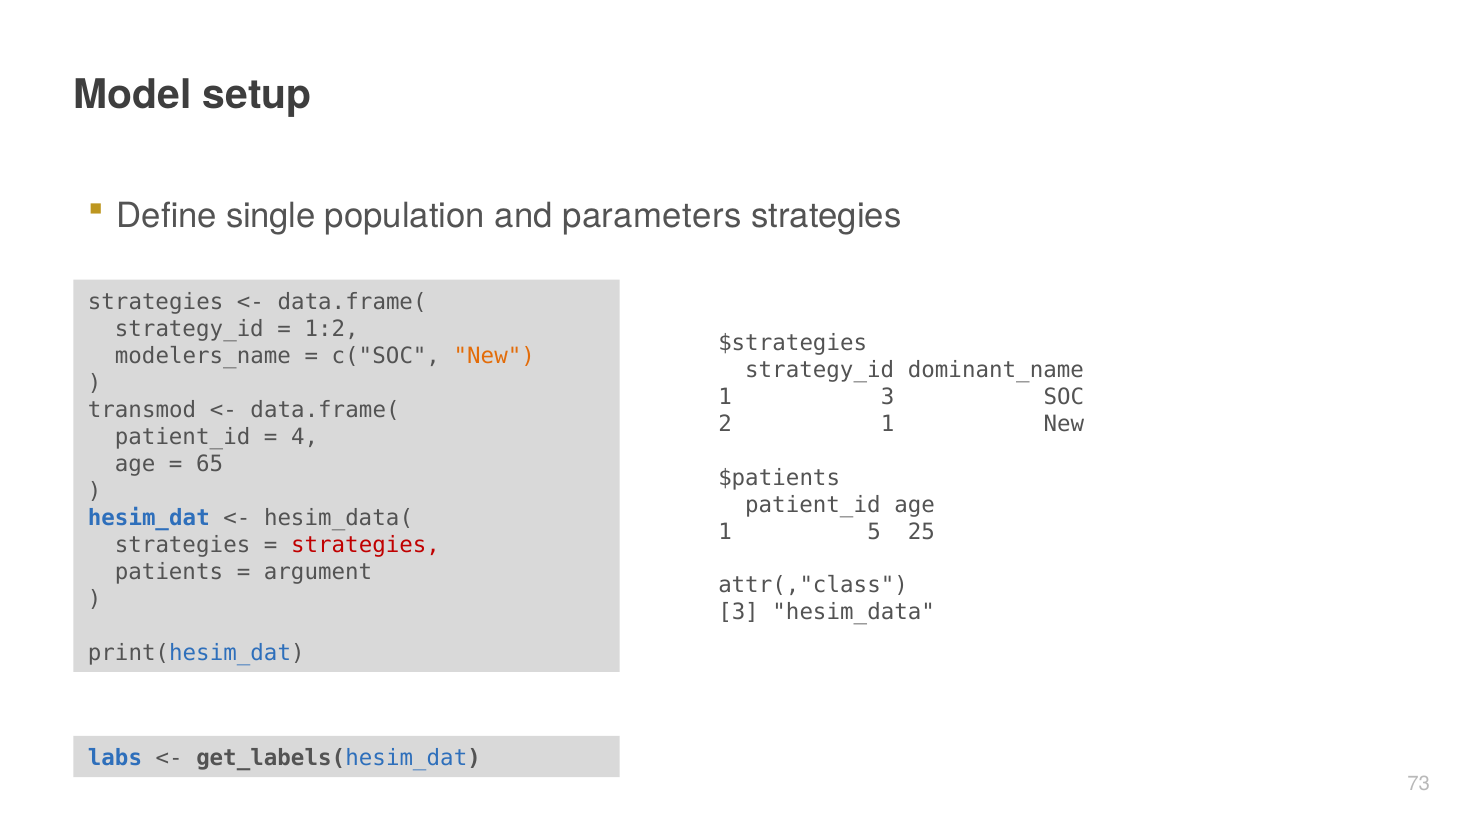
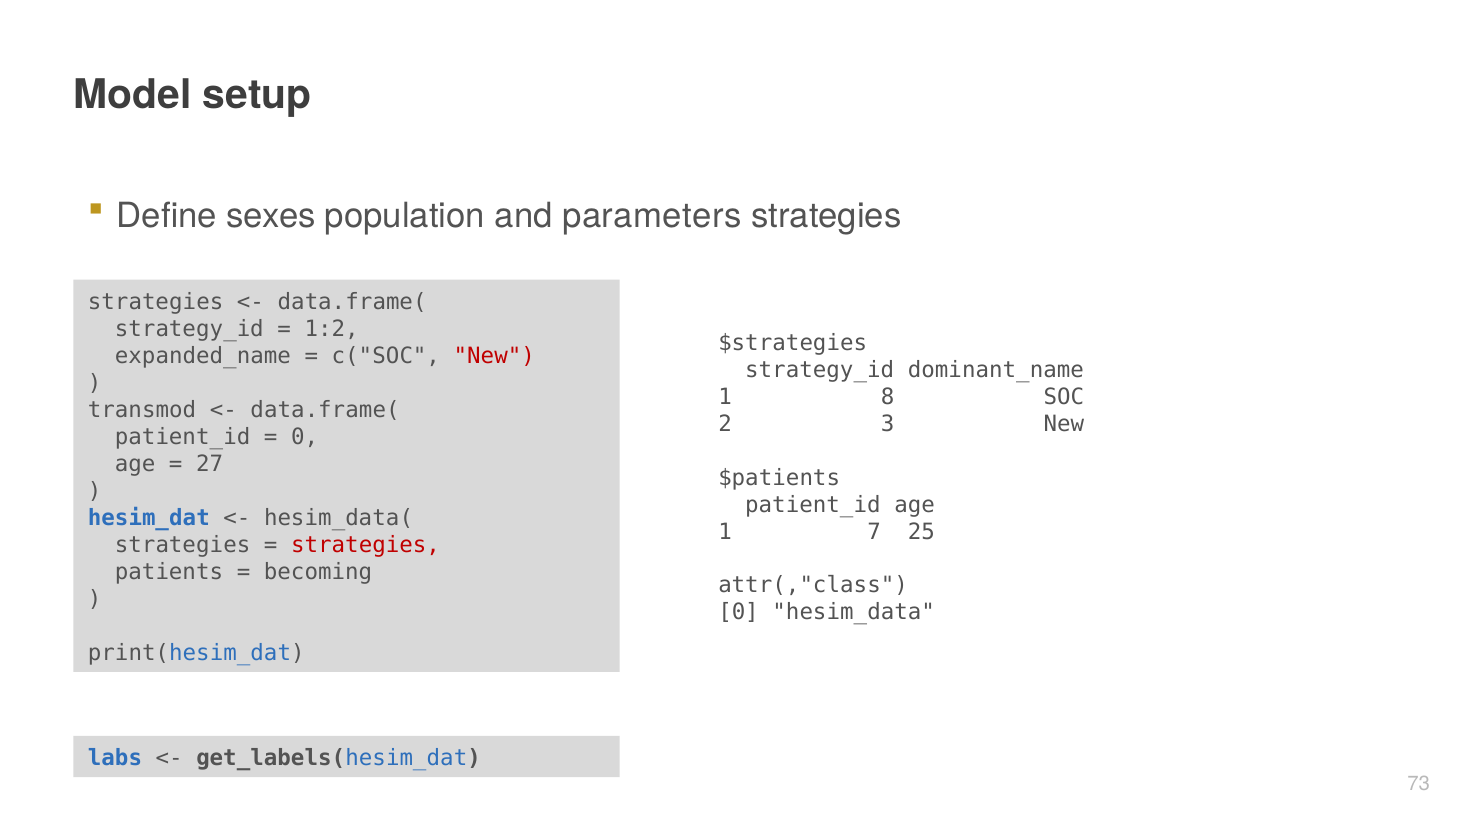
single: single -> sexes
modelers_name: modelers_name -> expanded_name
New at (494, 356) colour: orange -> red
1 3: 3 -> 8
2 1: 1 -> 3
4 at (305, 437): 4 -> 0
65: 65 -> 27
5: 5 -> 7
argument: argument -> becoming
3 at (739, 612): 3 -> 0
